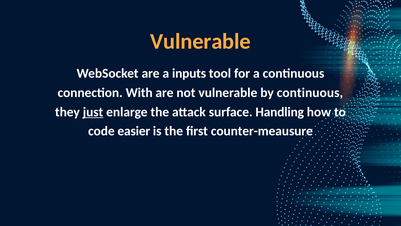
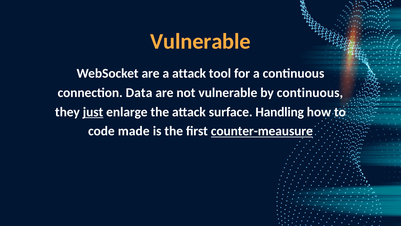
a inputs: inputs -> attack
With: With -> Data
easier: easier -> made
counter-meausure underline: none -> present
